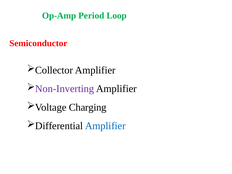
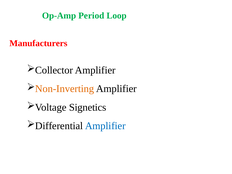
Semiconductor: Semiconductor -> Manufacturers
Non-Inverting colour: purple -> orange
Charging: Charging -> Signetics
